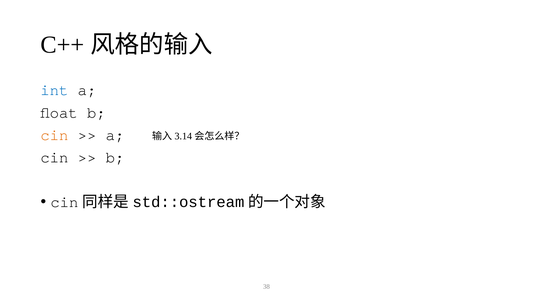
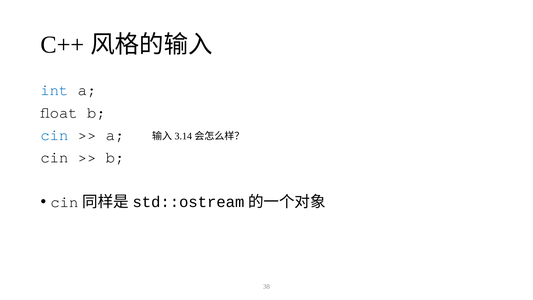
cin at (55, 135) colour: orange -> blue
